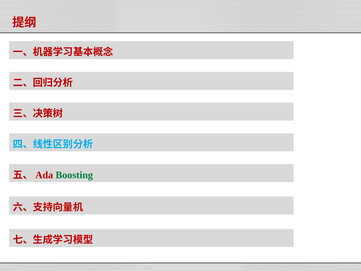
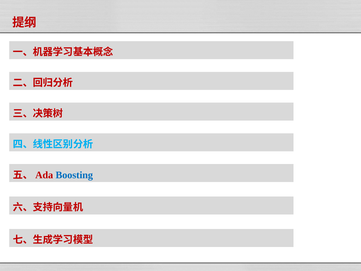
Boosting colour: green -> blue
